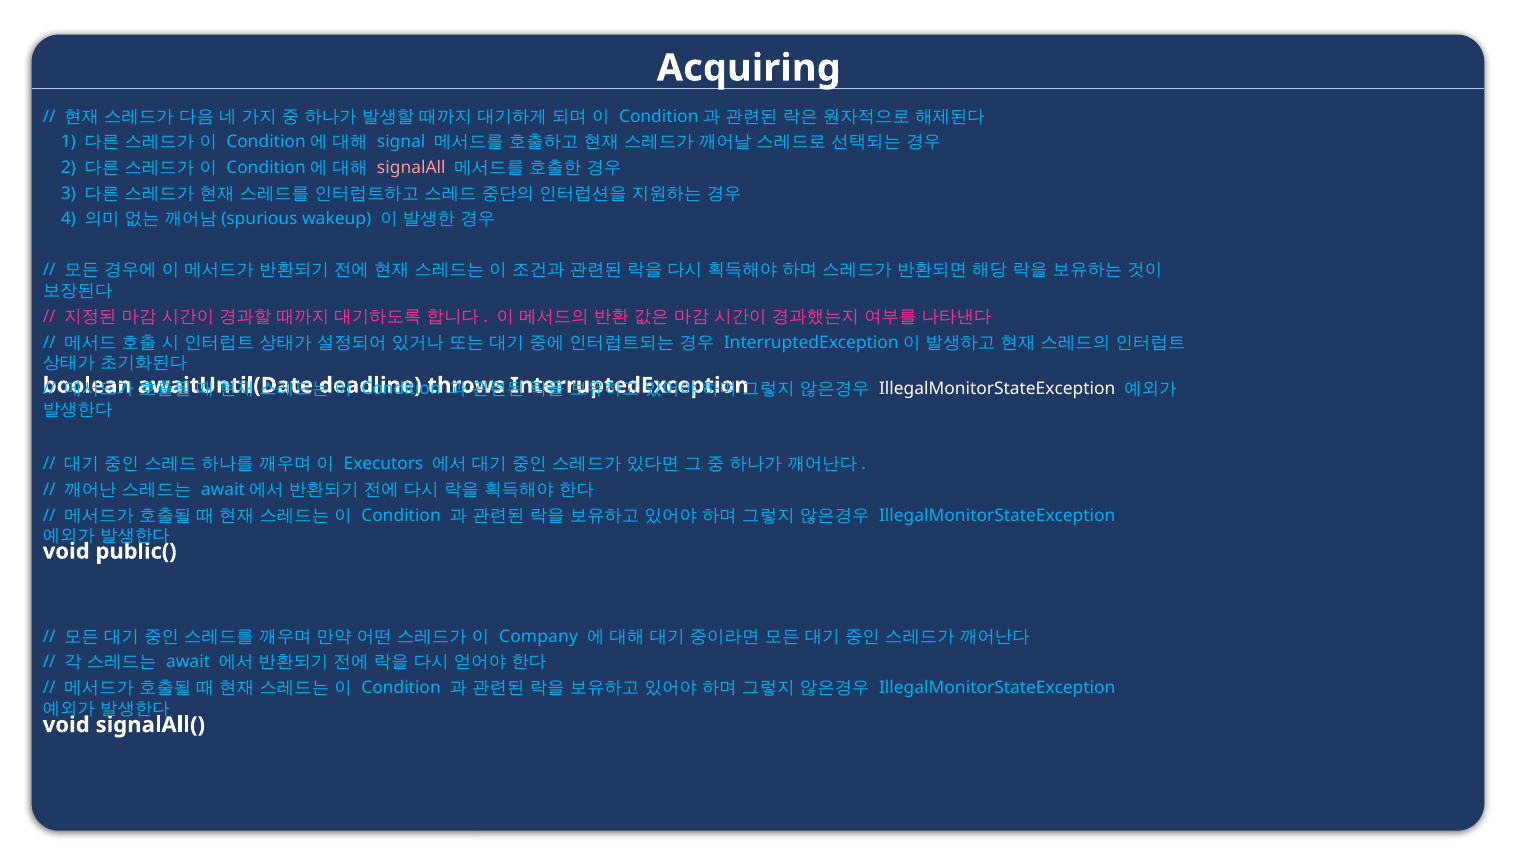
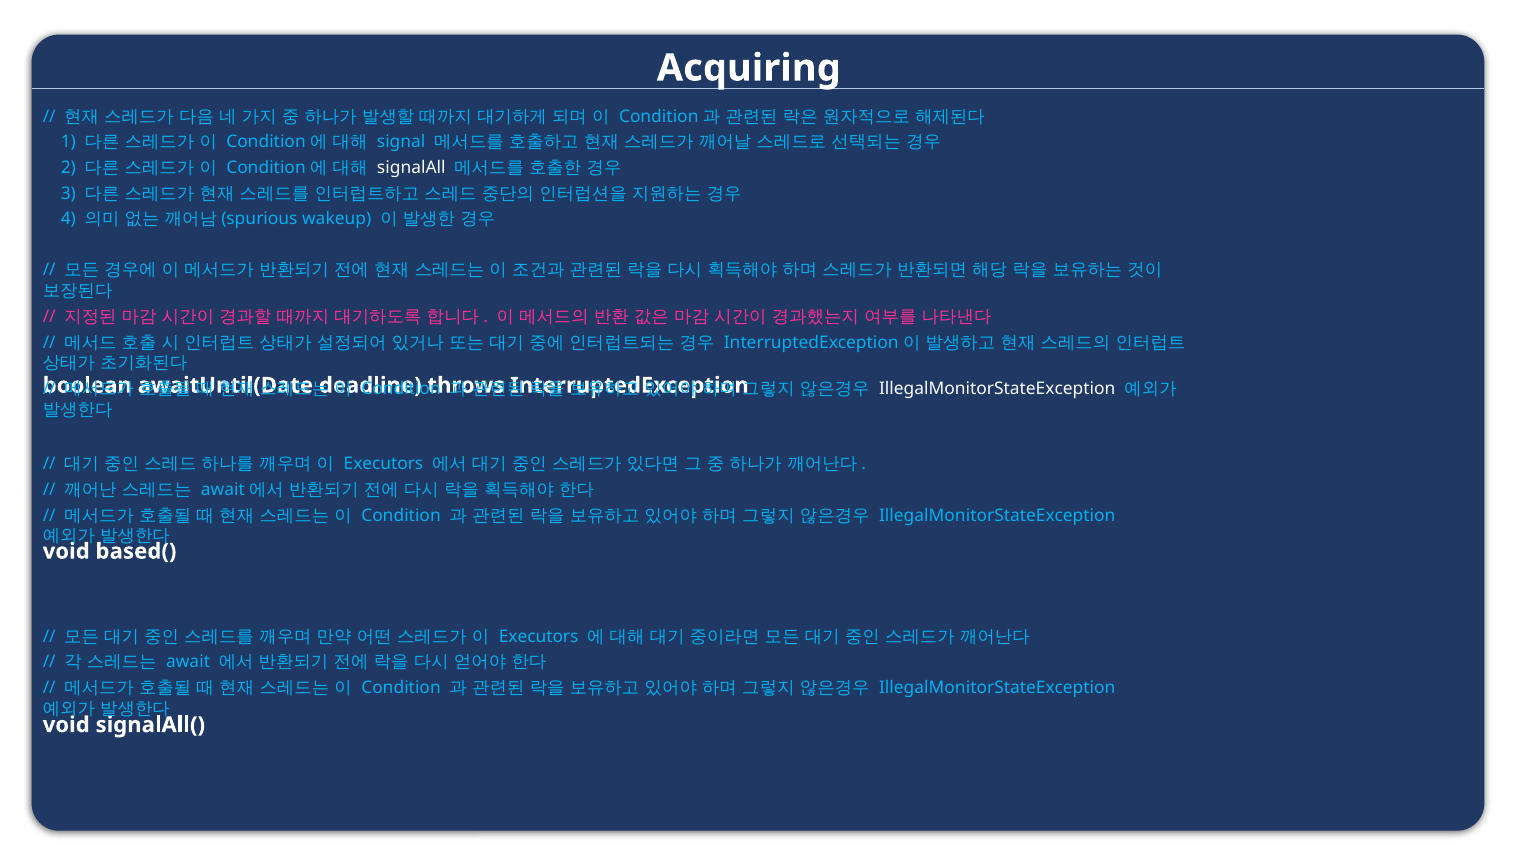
signalAll colour: pink -> white
public(: public( -> based(
Company at (539, 636): Company -> Executors
